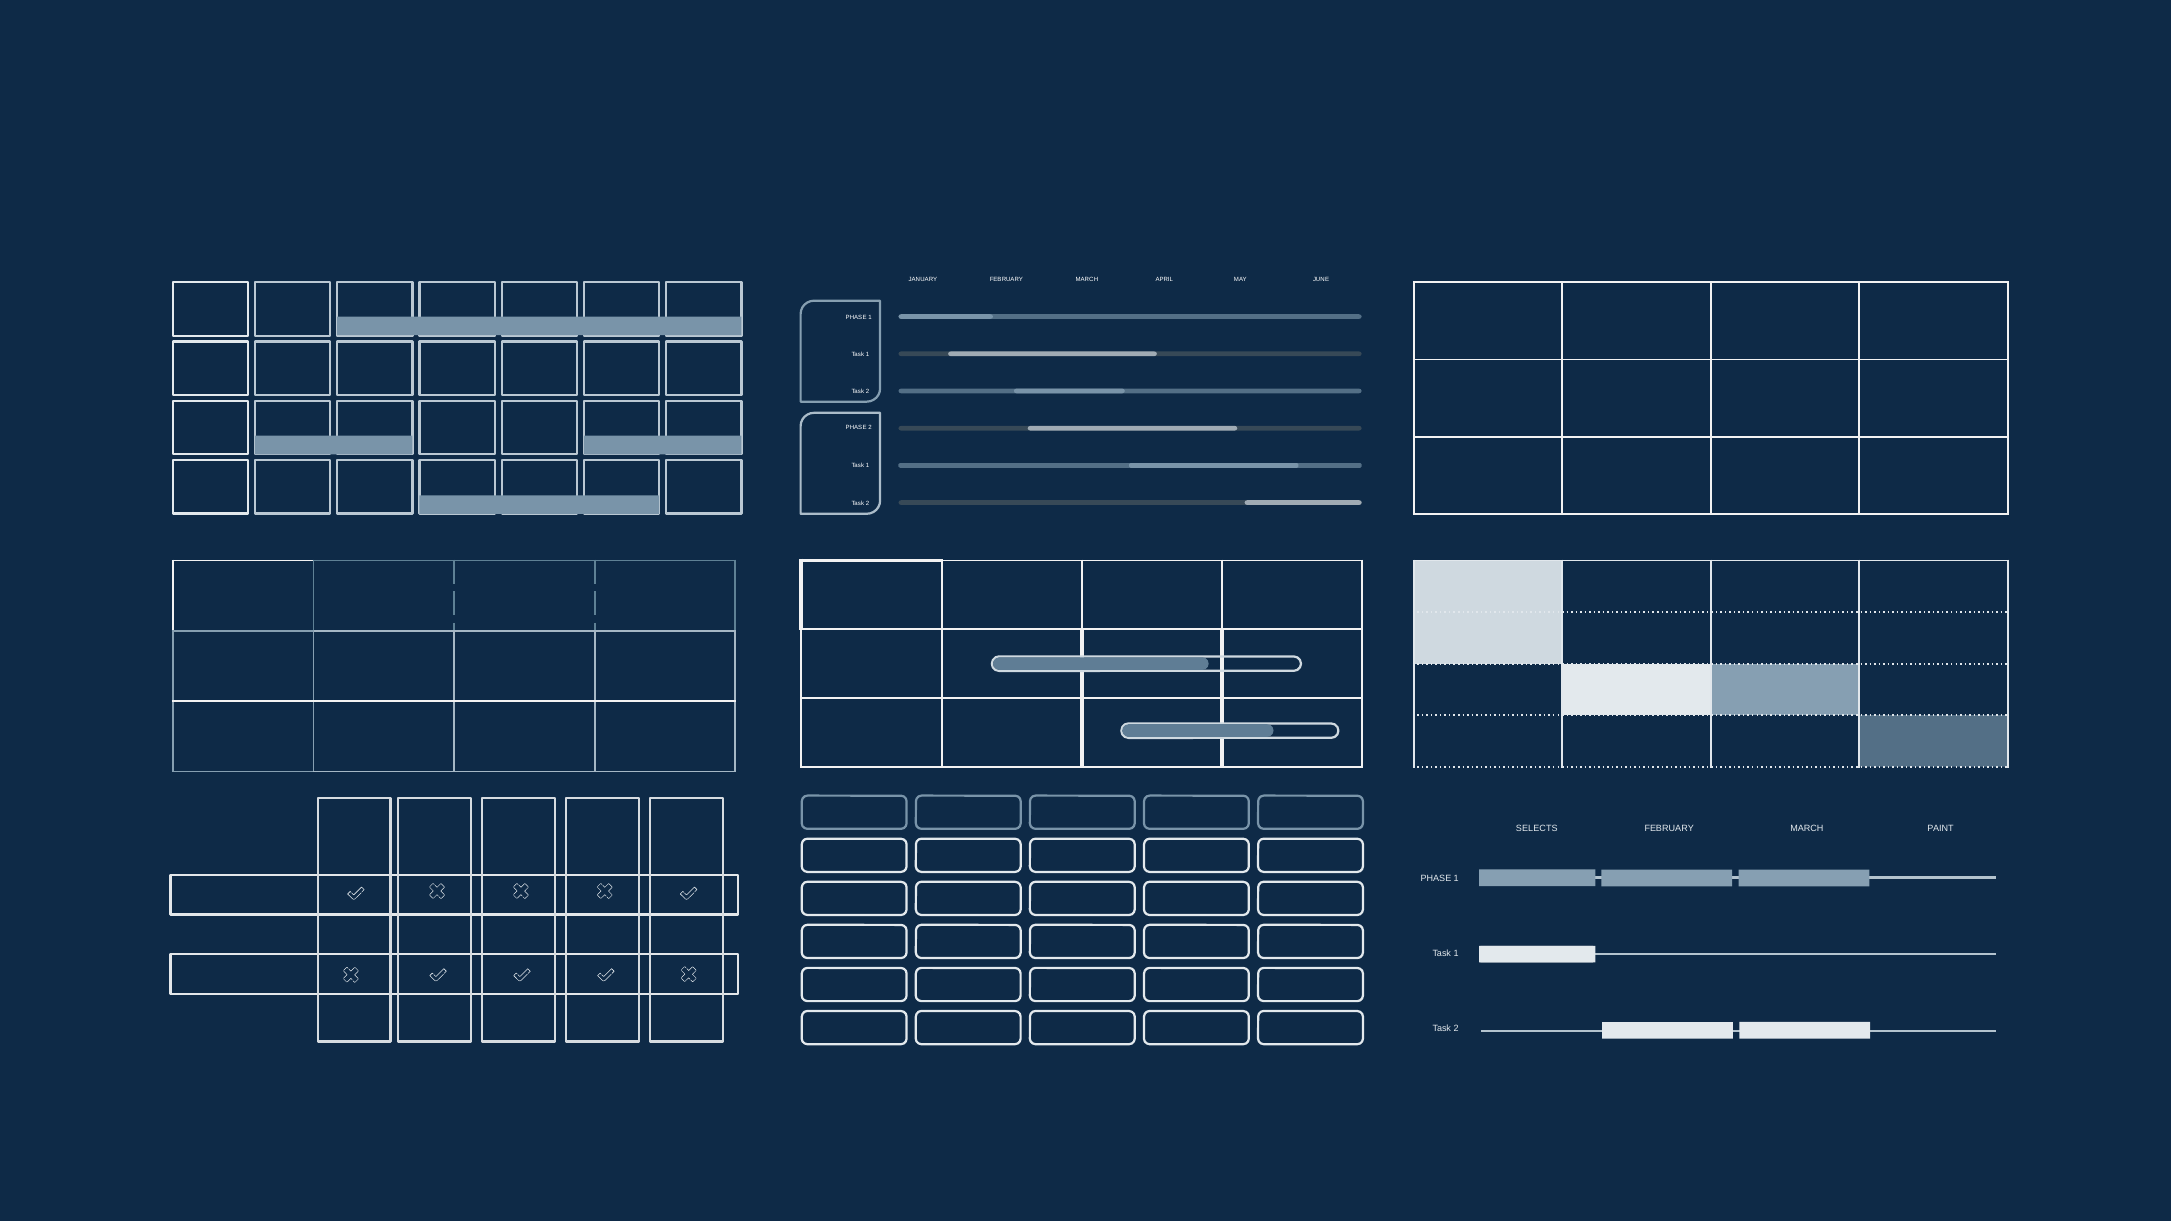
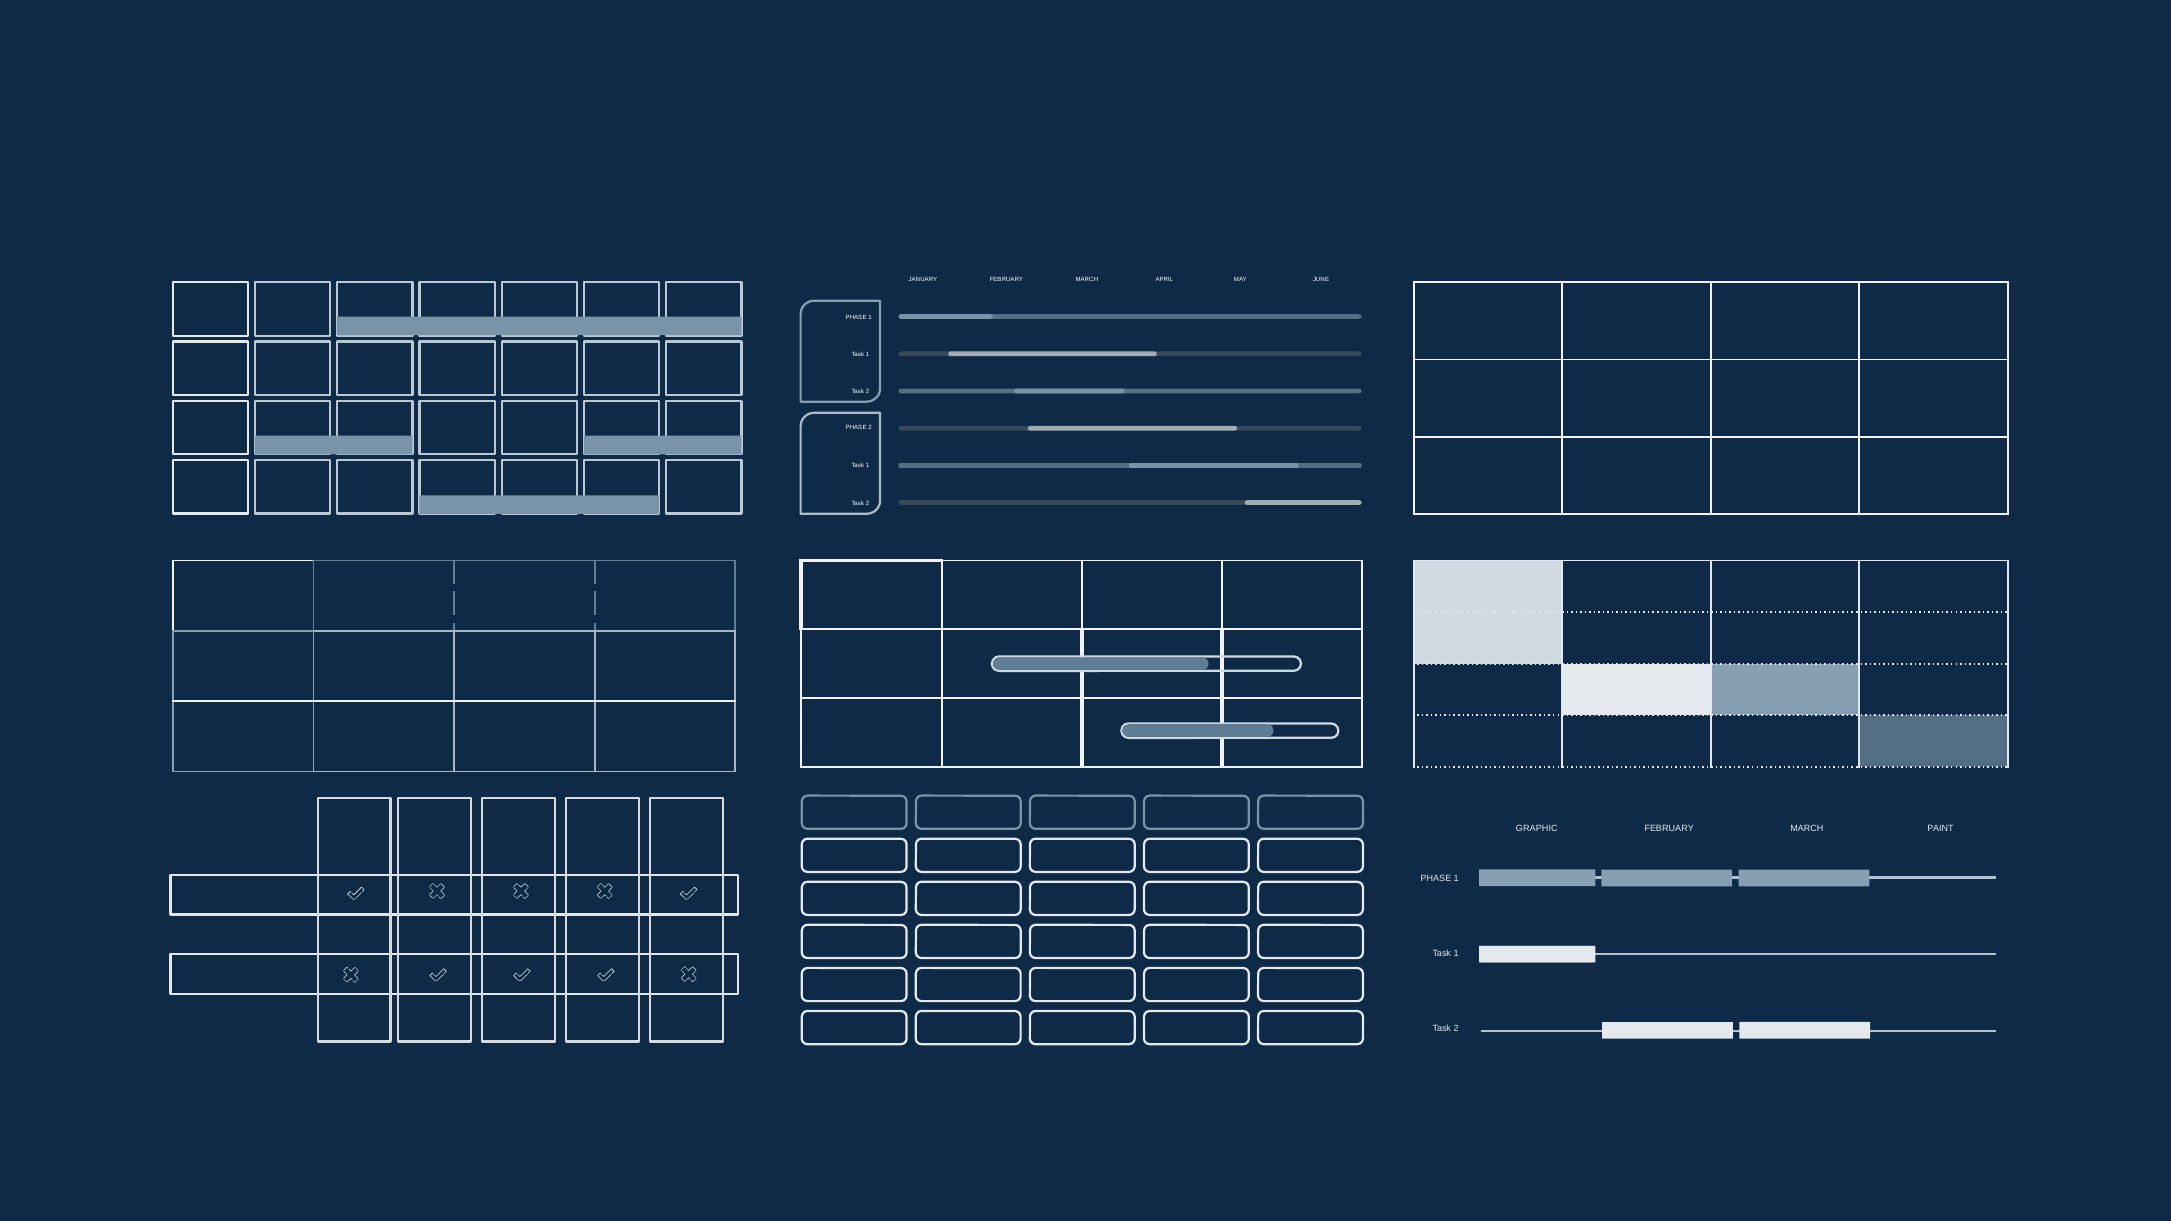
SELECTS: SELECTS -> GRAPHIC
